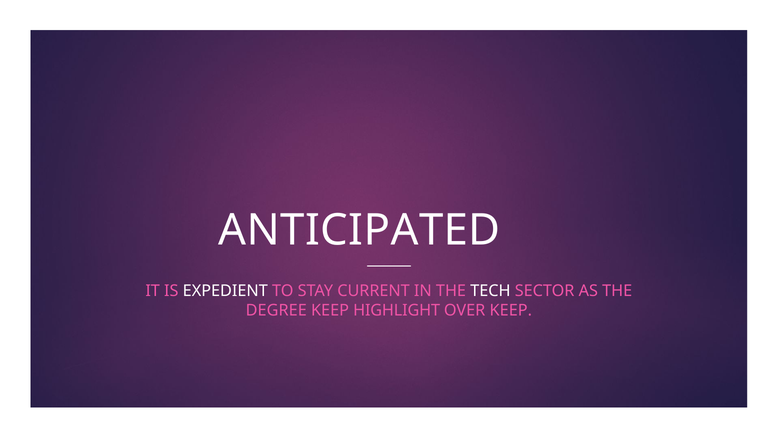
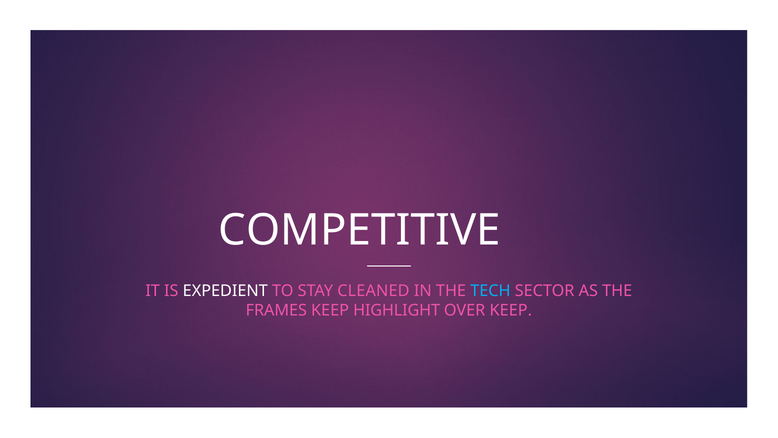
ANTICIPATED: ANTICIPATED -> COMPETITIVE
CURRENT: CURRENT -> CLEANED
TECH colour: white -> light blue
DEGREE: DEGREE -> FRAMES
